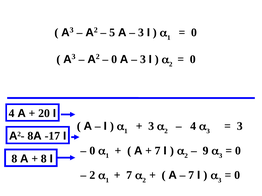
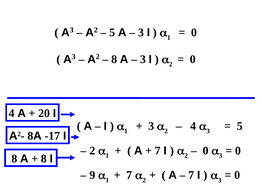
0 at (114, 59): 0 -> 8
3 at (240, 126): 3 -> 5
0 at (92, 151): 0 -> 2
9 at (206, 151): 9 -> 0
2 at (92, 176): 2 -> 9
